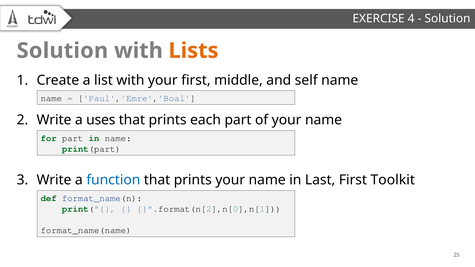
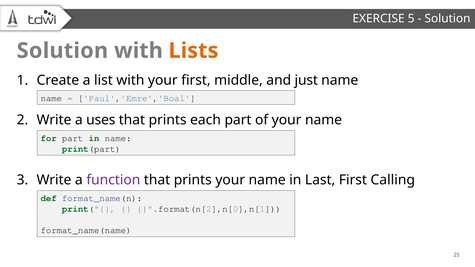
4: 4 -> 5
self: self -> just
function colour: blue -> purple
Toolkit: Toolkit -> Calling
